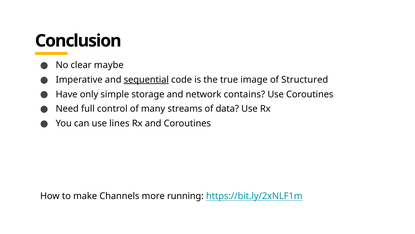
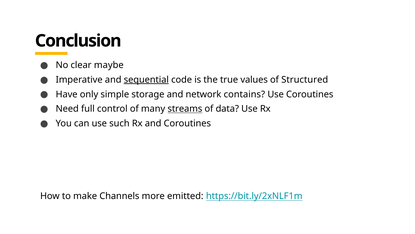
image: image -> values
streams underline: none -> present
lines: lines -> such
running: running -> emitted
